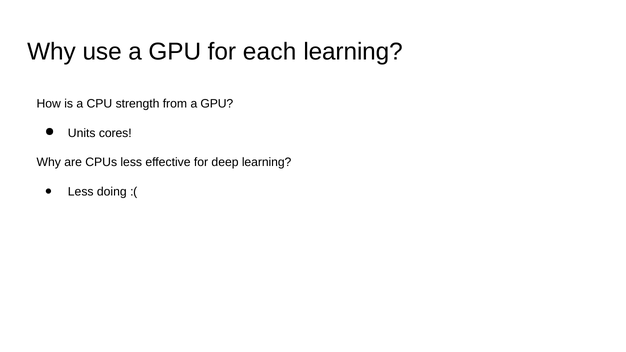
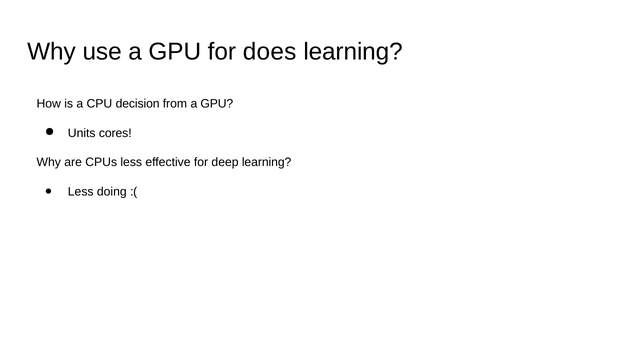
each: each -> does
strength: strength -> decision
